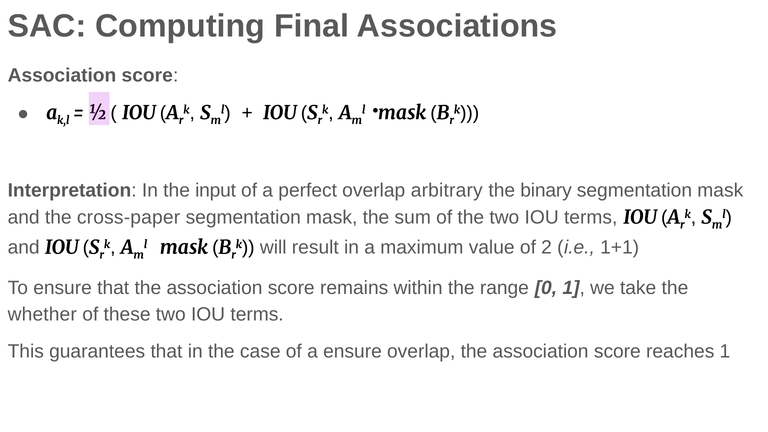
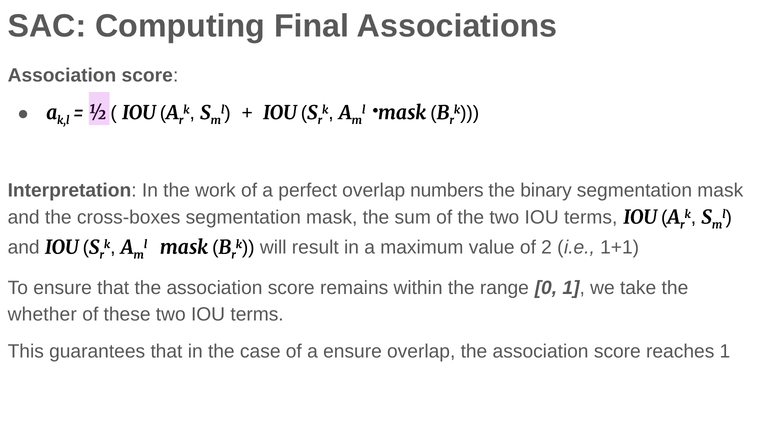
input: input -> work
arbitrary: arbitrary -> numbers
cross-paper: cross-paper -> cross-boxes
